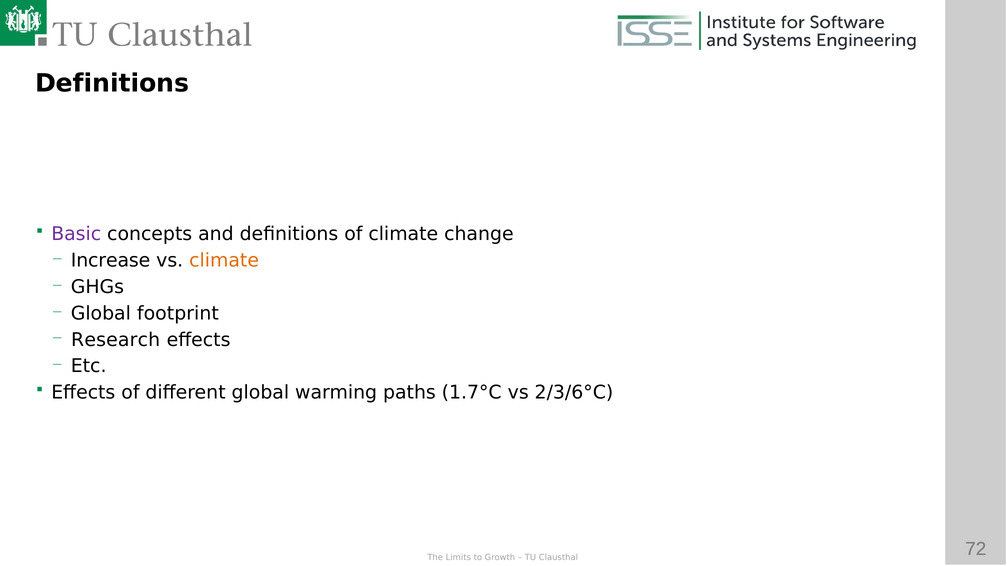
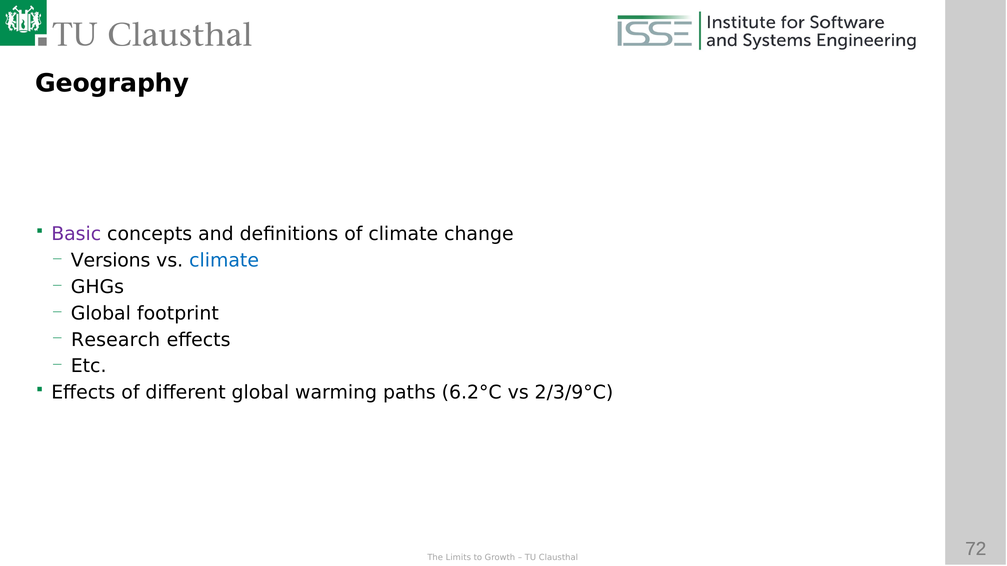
Definitions at (112, 84): Definitions -> Geography
Increase: Increase -> Versions
climate at (224, 261) colour: orange -> blue
1.7°C: 1.7°C -> 6.2°C
2/3/6°C: 2/3/6°C -> 2/3/9°C
